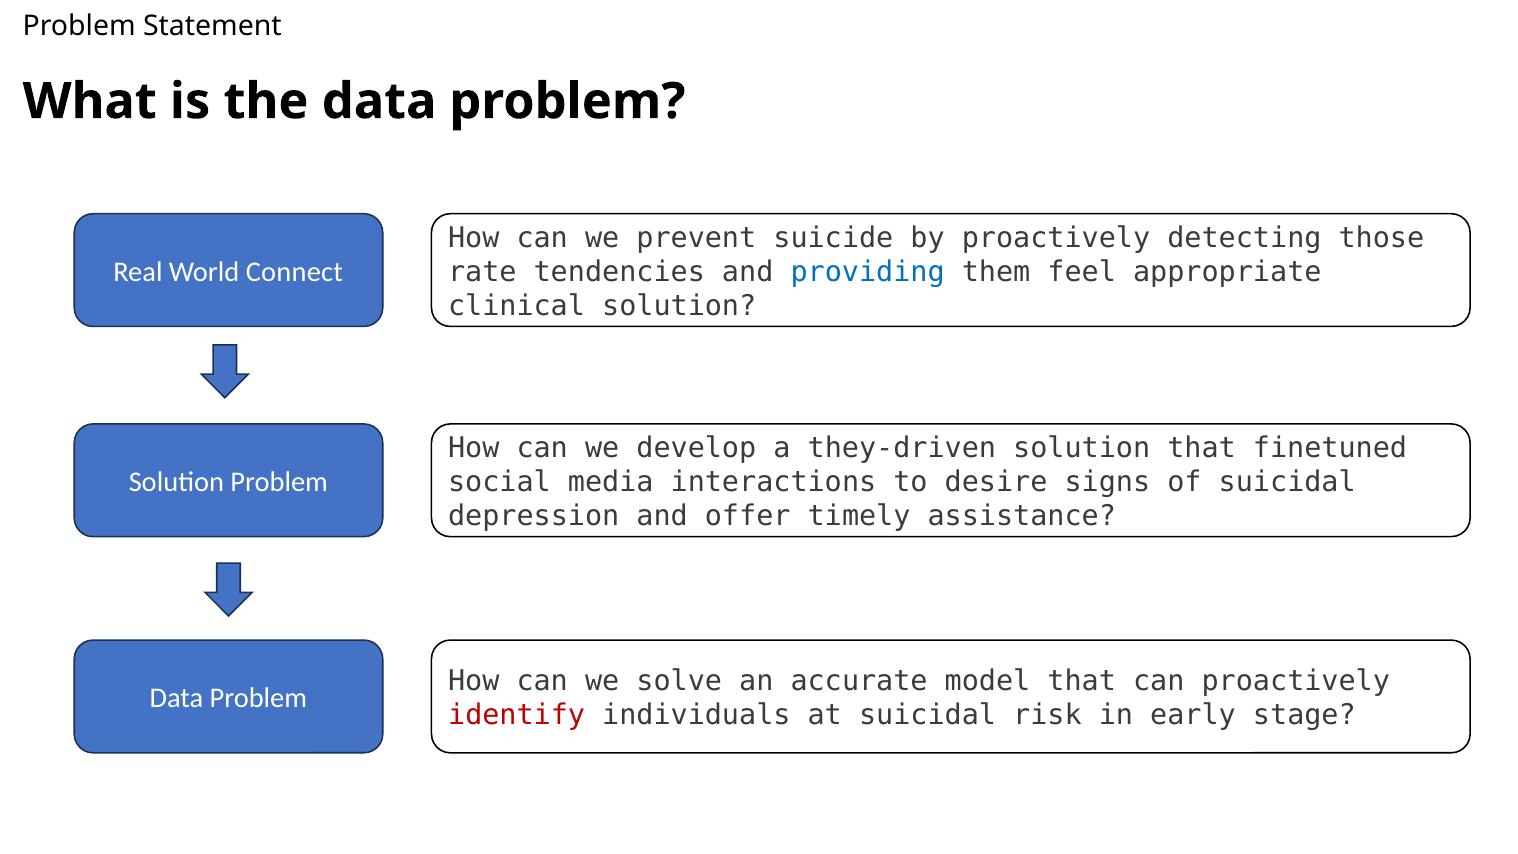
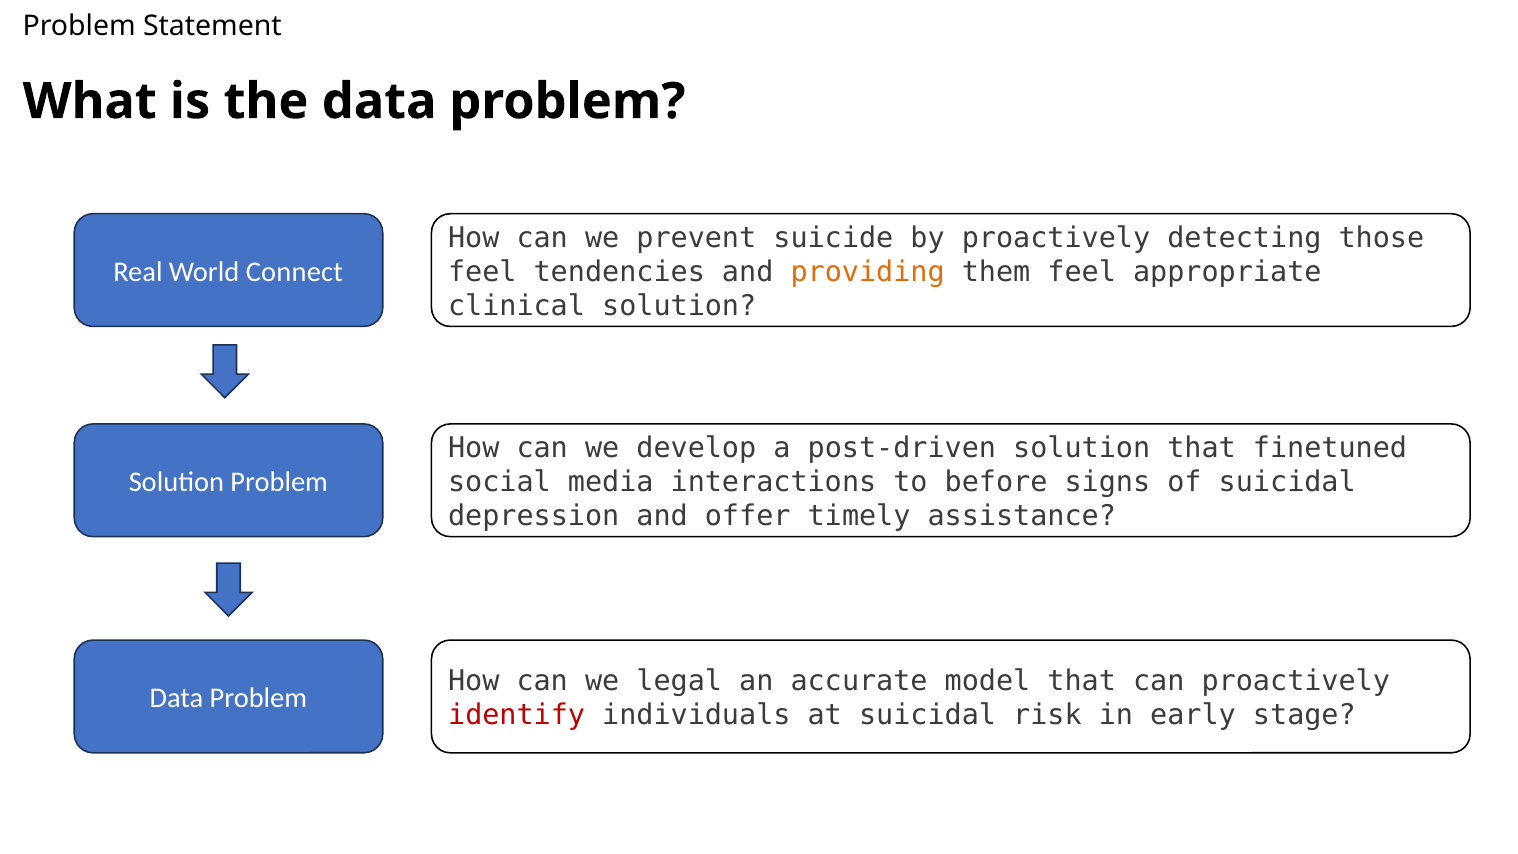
rate at (482, 272): rate -> feel
providing colour: blue -> orange
they-driven: they-driven -> post-driven
desire: desire -> before
solve: solve -> legal
